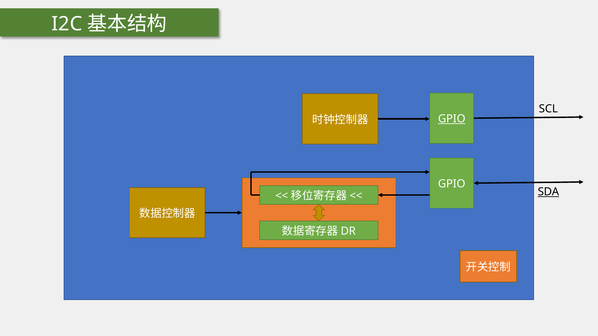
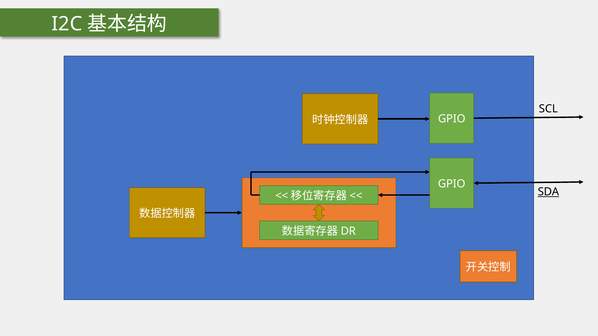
GPIO at (452, 119) underline: present -> none
